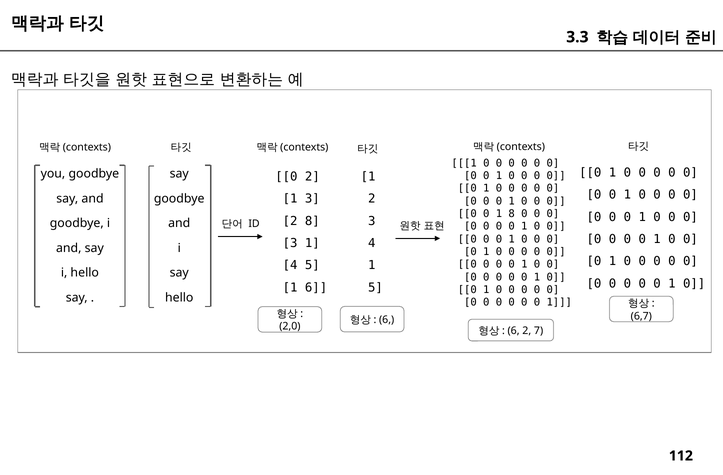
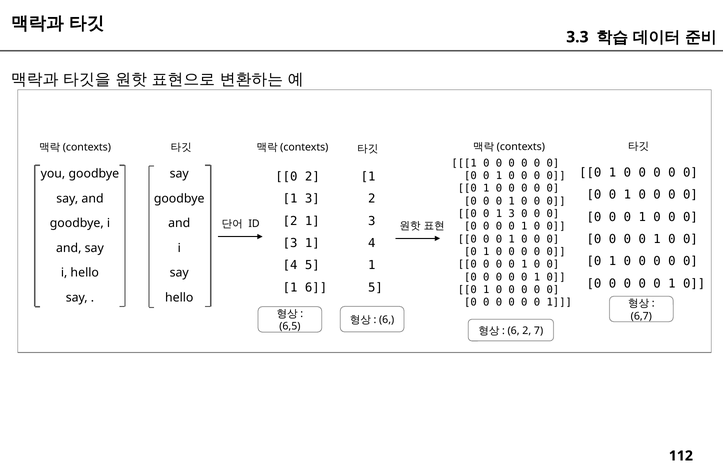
0 1 8: 8 -> 3
8 at (312, 221): 8 -> 1
2,0: 2,0 -> 6,5
